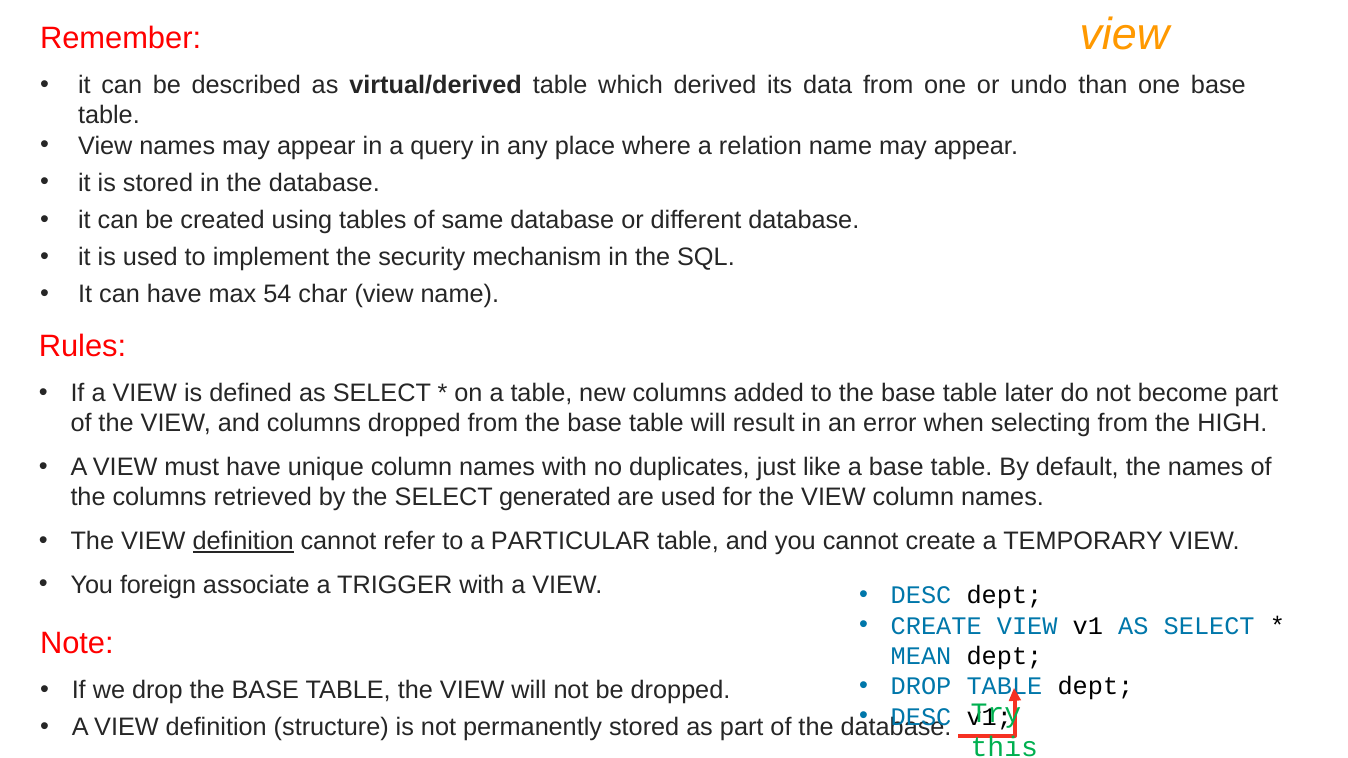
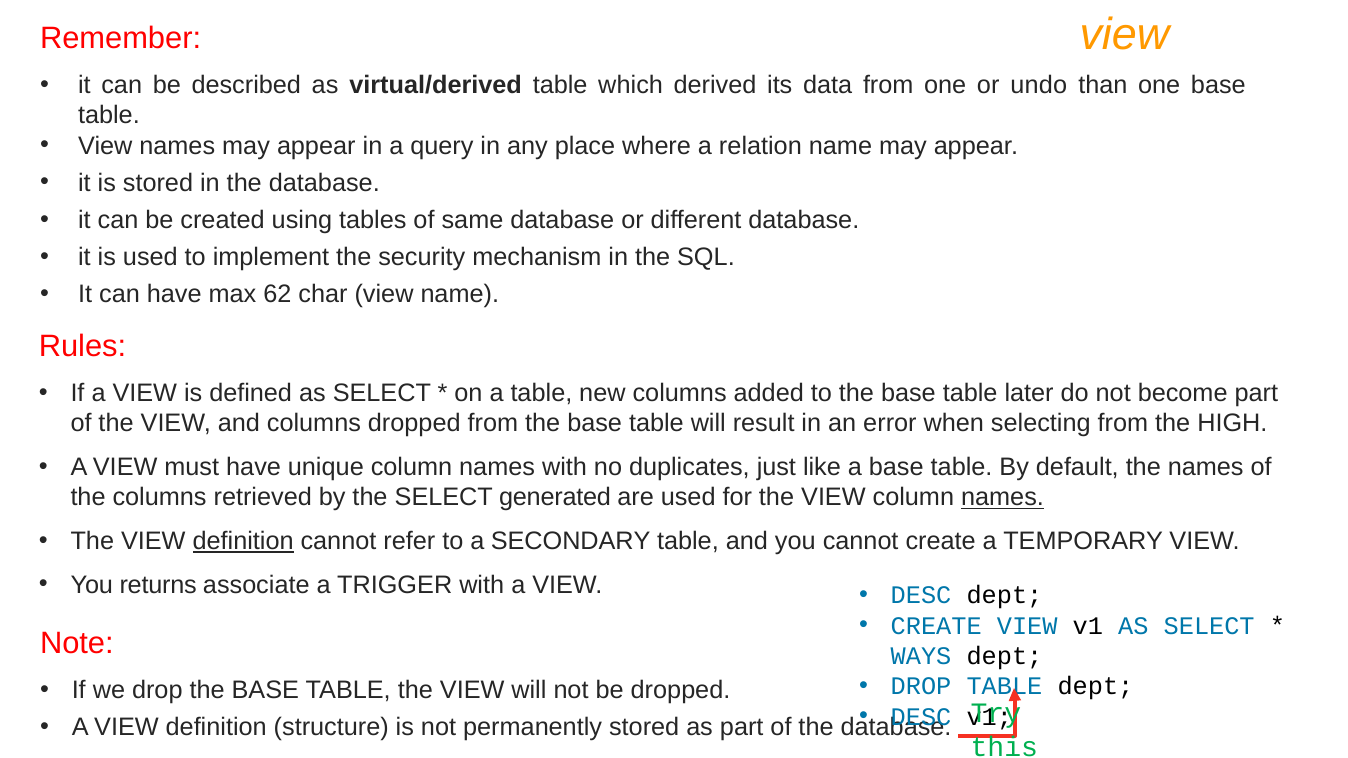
54: 54 -> 62
names at (1002, 498) underline: none -> present
PARTICULAR: PARTICULAR -> SECONDARY
foreign: foreign -> returns
MEAN: MEAN -> WAYS
